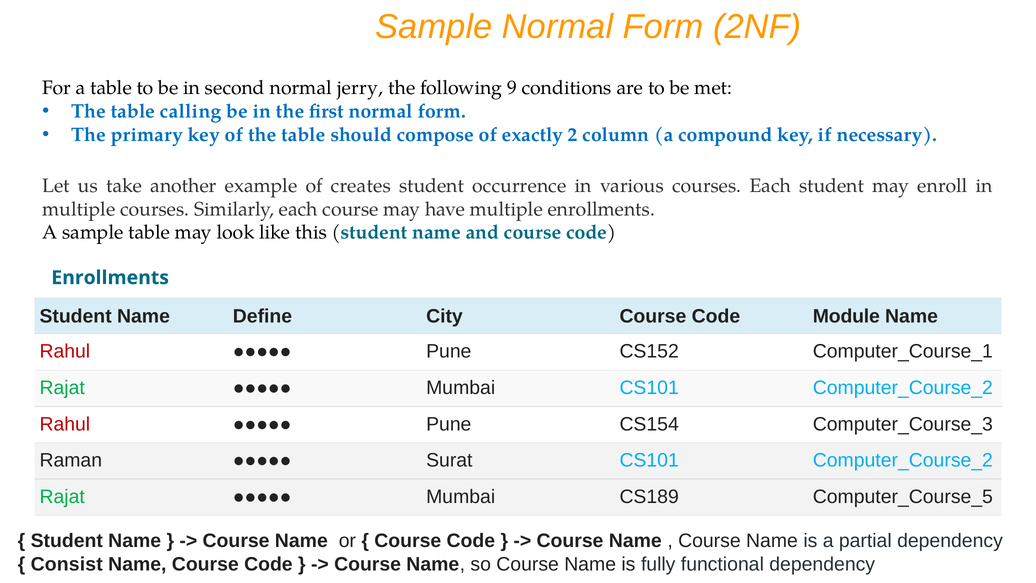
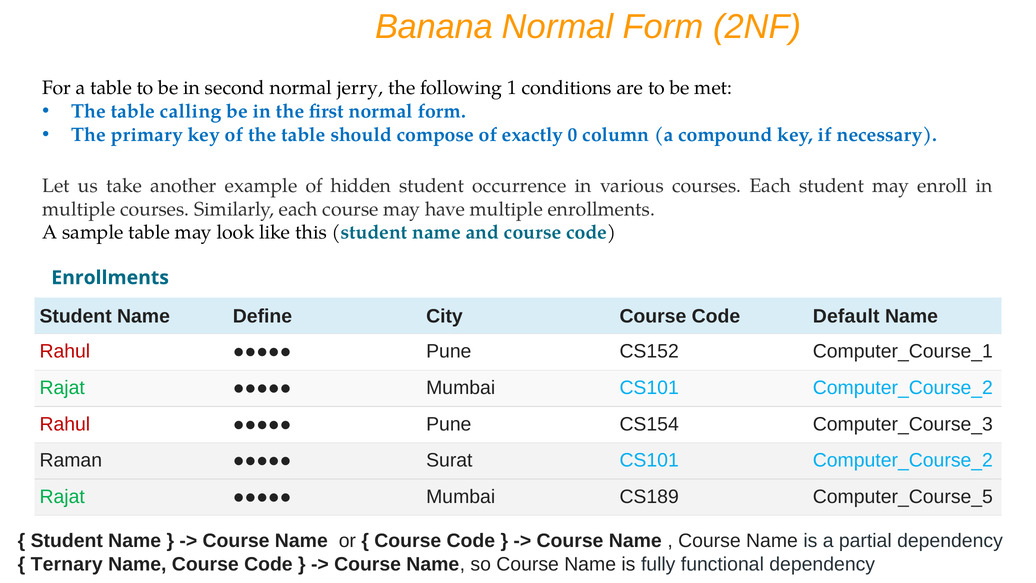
Sample at (434, 27): Sample -> Banana
9: 9 -> 1
2: 2 -> 0
creates: creates -> hidden
Module: Module -> Default
Consist: Consist -> Ternary
